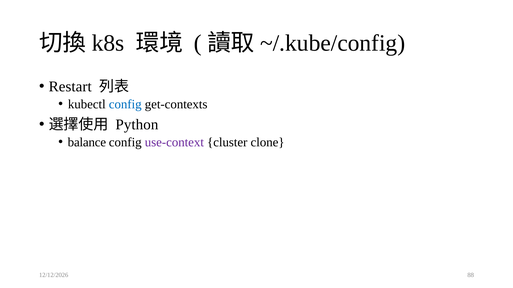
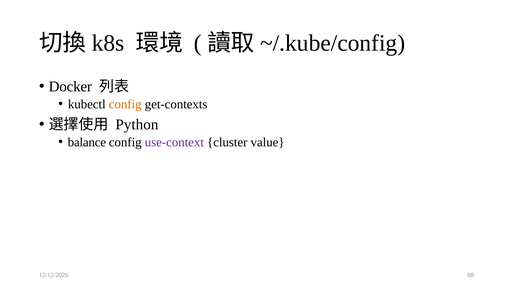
Restart: Restart -> Docker
config at (125, 104) colour: blue -> orange
clone: clone -> value
